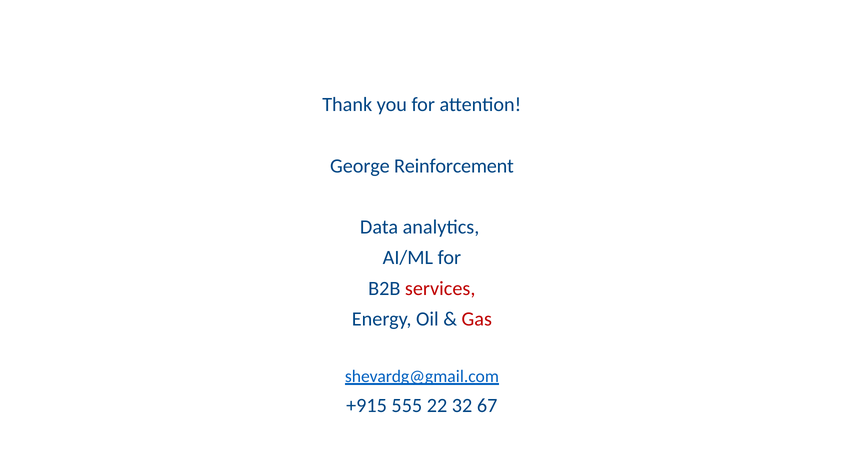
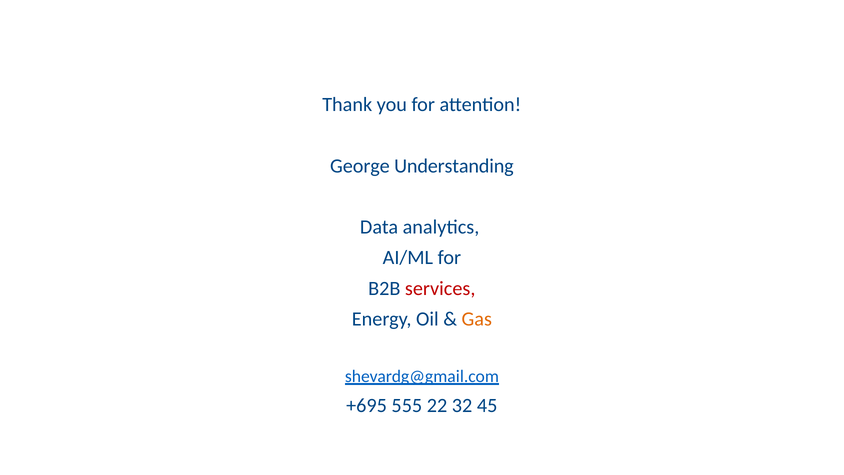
Reinforcement: Reinforcement -> Understanding
Gas colour: red -> orange
+915: +915 -> +695
67: 67 -> 45
